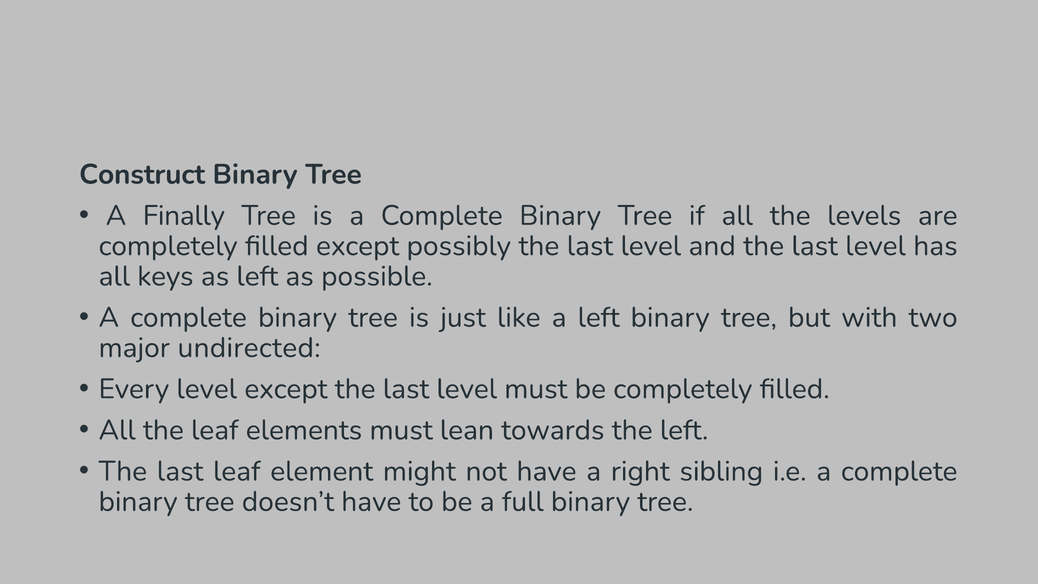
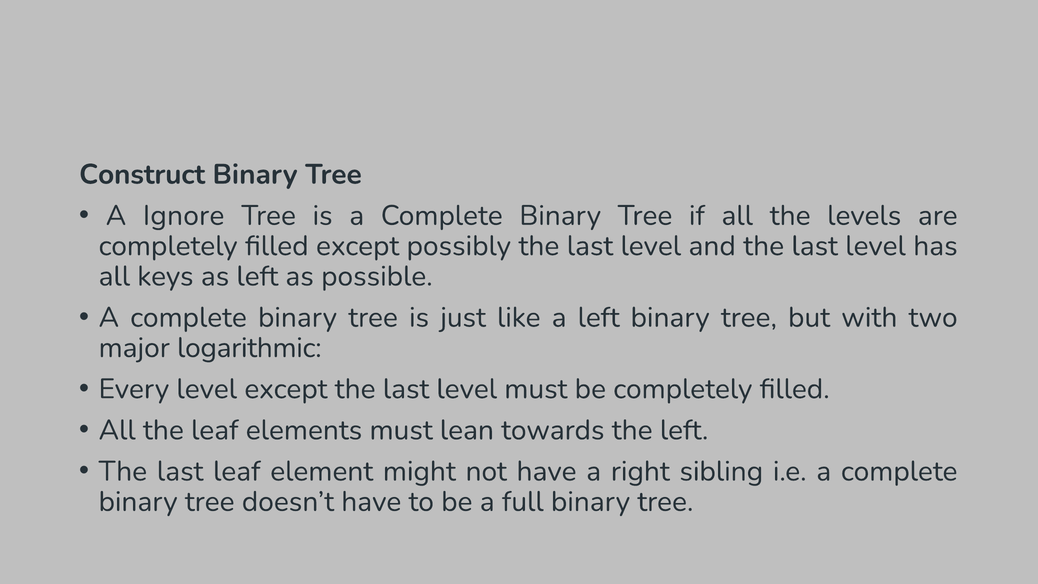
Finally: Finally -> Ignore
undirected: undirected -> logarithmic
